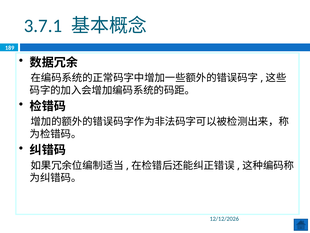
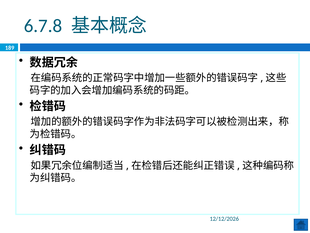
3.7.1: 3.7.1 -> 6.7.8
